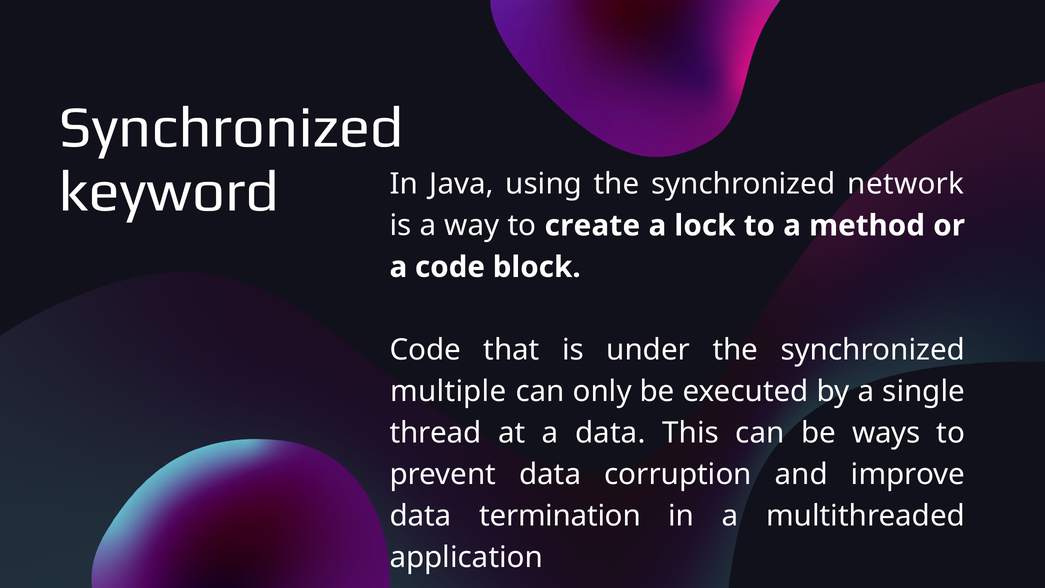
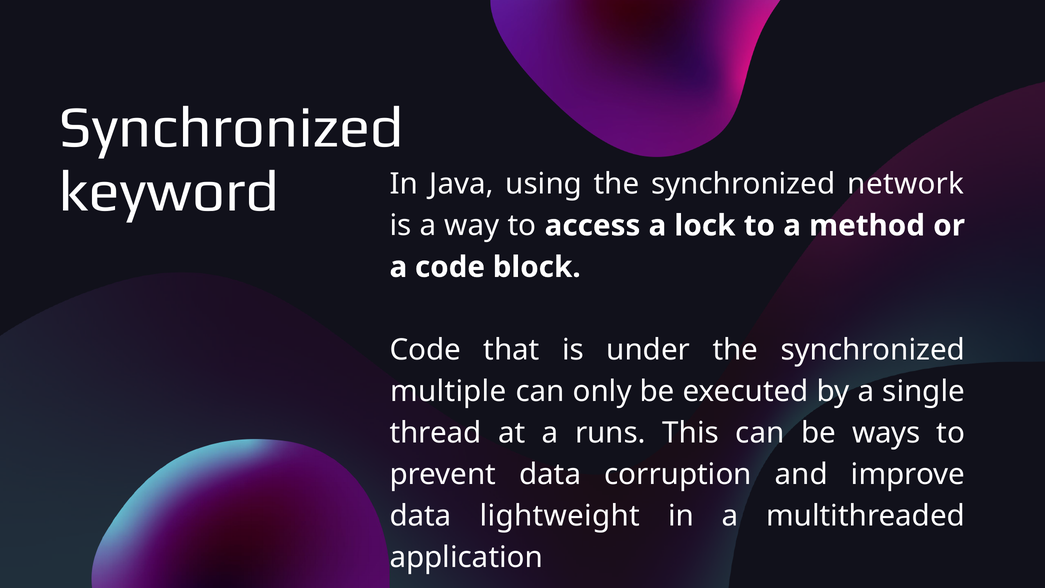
create: create -> access
a data: data -> runs
termination: termination -> lightweight
